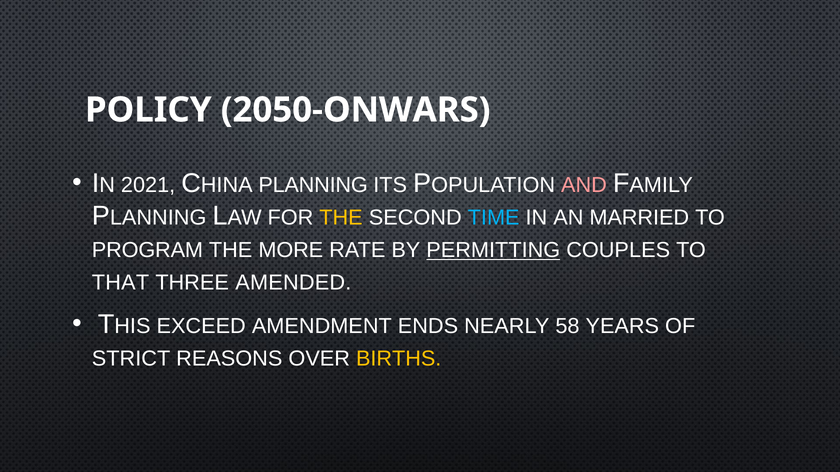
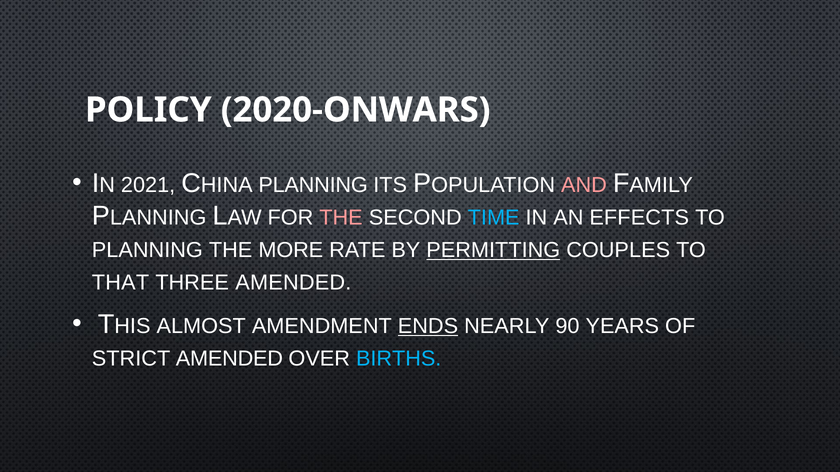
2050-ONWARS: 2050-ONWARS -> 2020-ONWARS
THE at (341, 218) colour: yellow -> pink
MARRIED: MARRIED -> EFFECTS
PROGRAM at (147, 250): PROGRAM -> PLANNING
EXCEED: EXCEED -> ALMOST
ENDS underline: none -> present
58: 58 -> 90
STRICT REASONS: REASONS -> AMENDED
BIRTHS colour: yellow -> light blue
